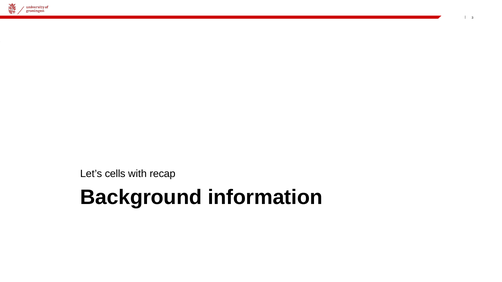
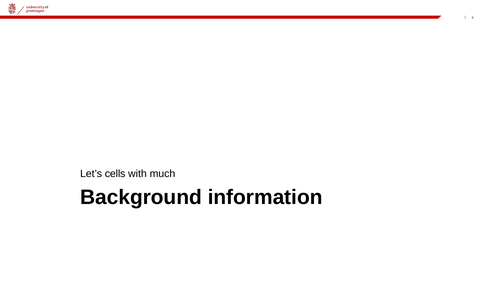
recap: recap -> much
